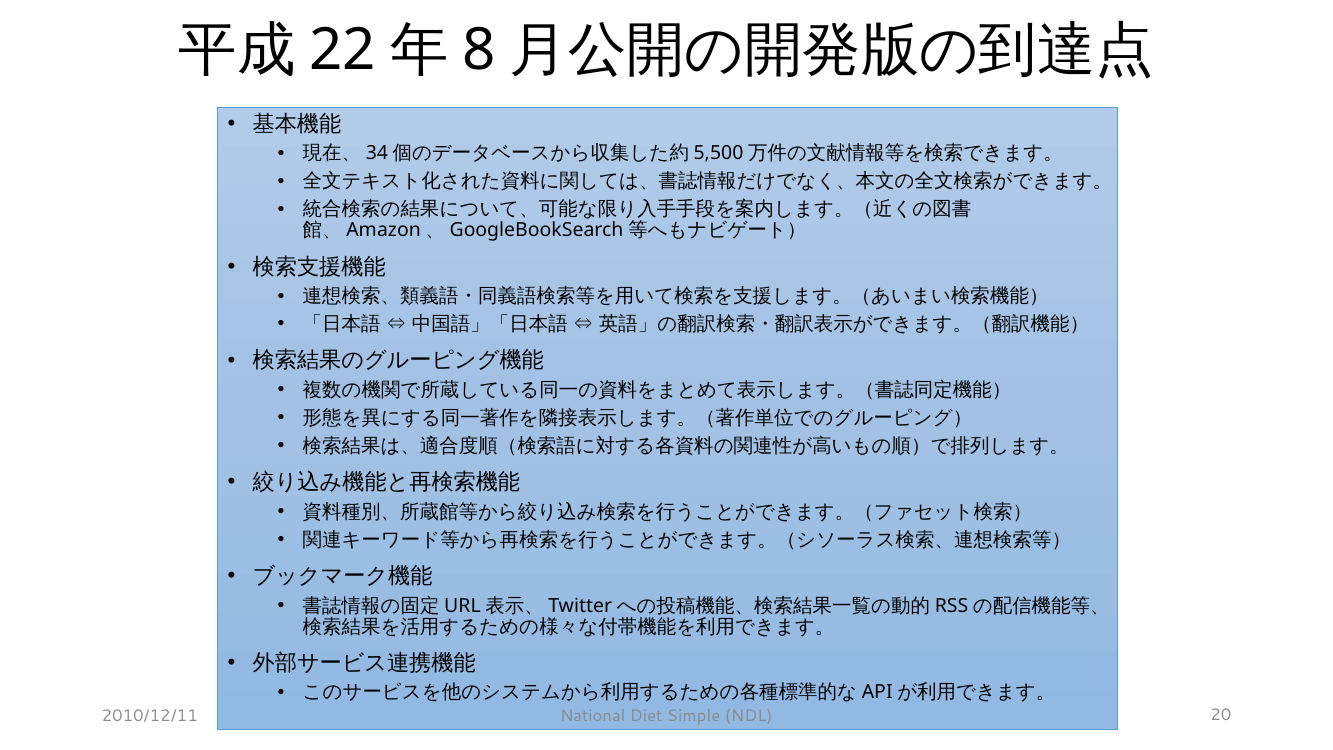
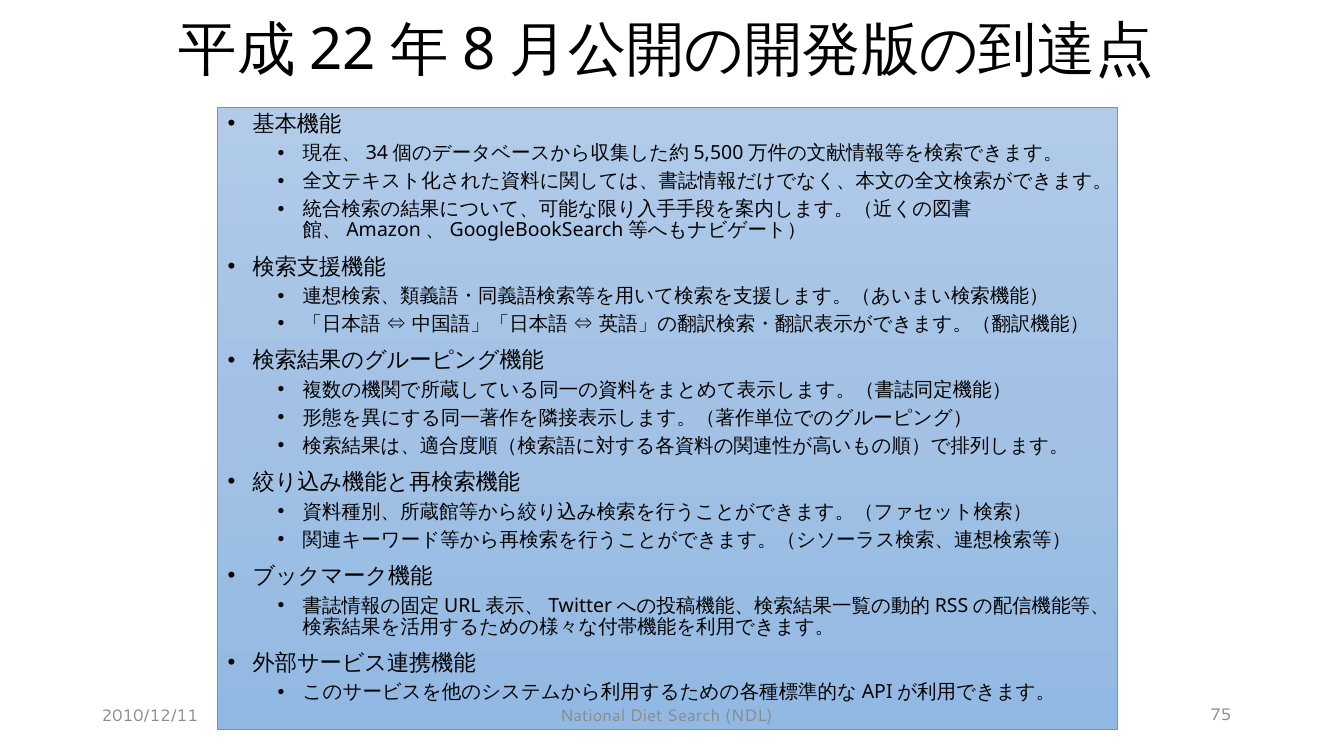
Simple: Simple -> Search
20: 20 -> 75
